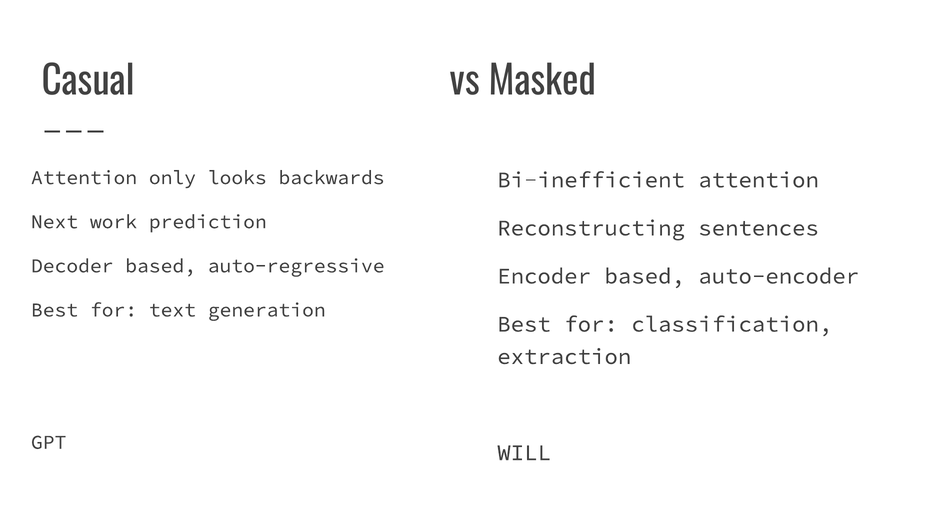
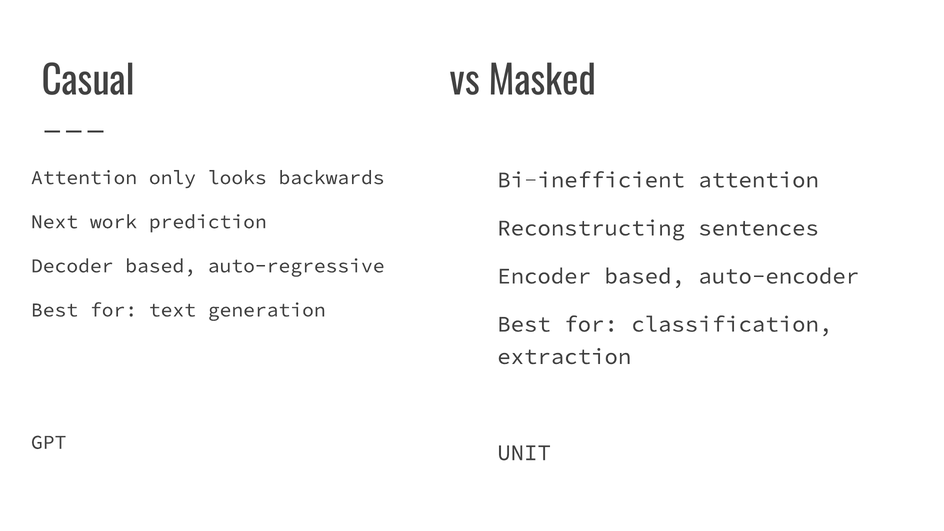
WILL: WILL -> UNIT
